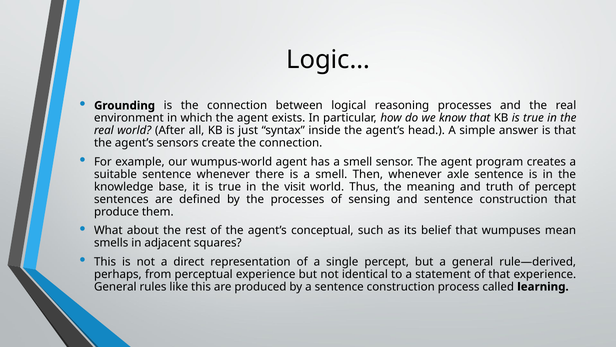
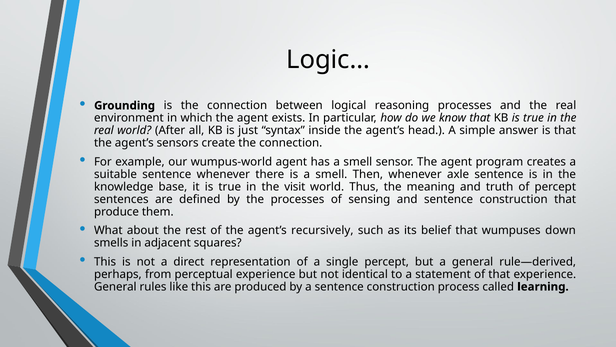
conceptual: conceptual -> recursively
mean: mean -> down
